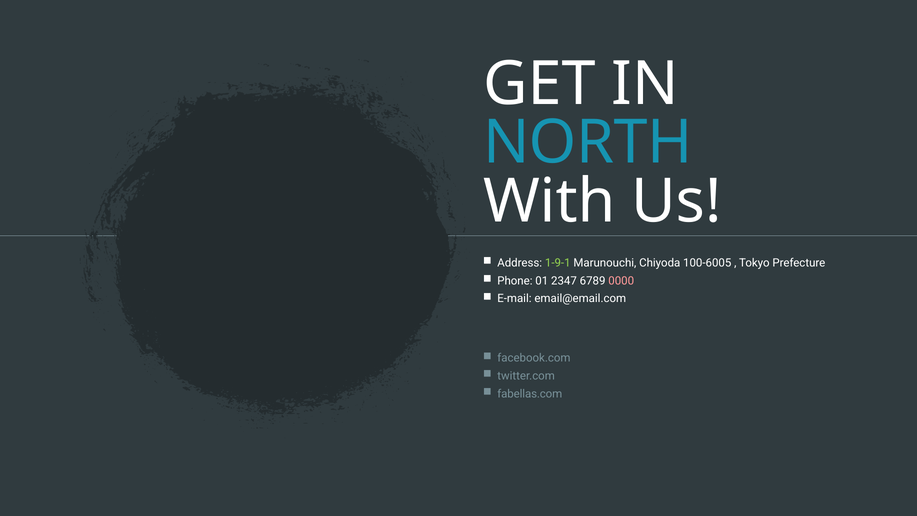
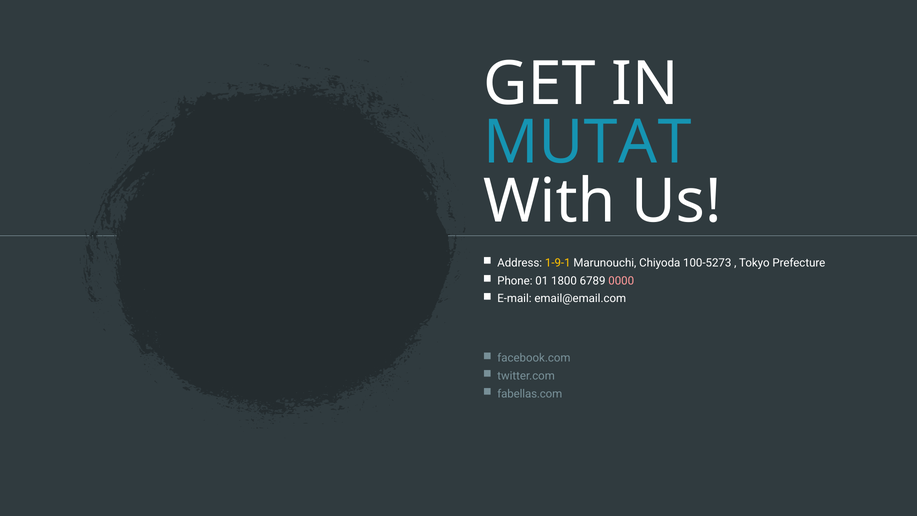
NORTH: NORTH -> MUTAT
1-9-1 colour: light green -> yellow
100-6005: 100-6005 -> 100-5273
2347: 2347 -> 1800
